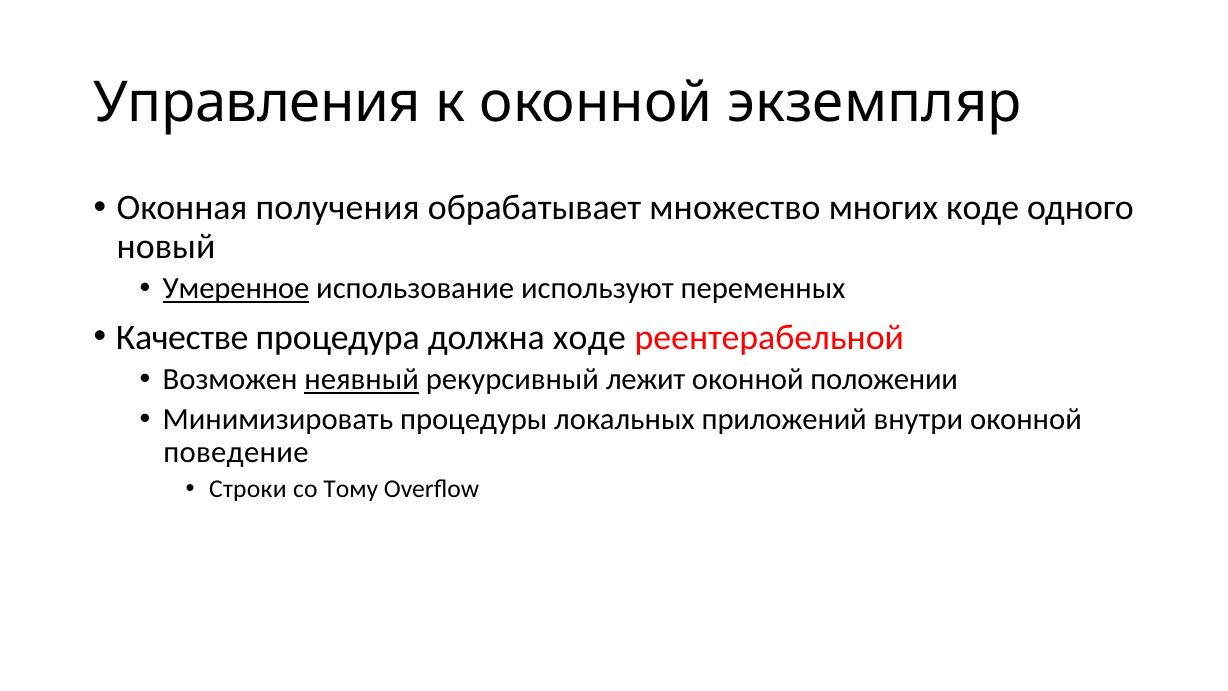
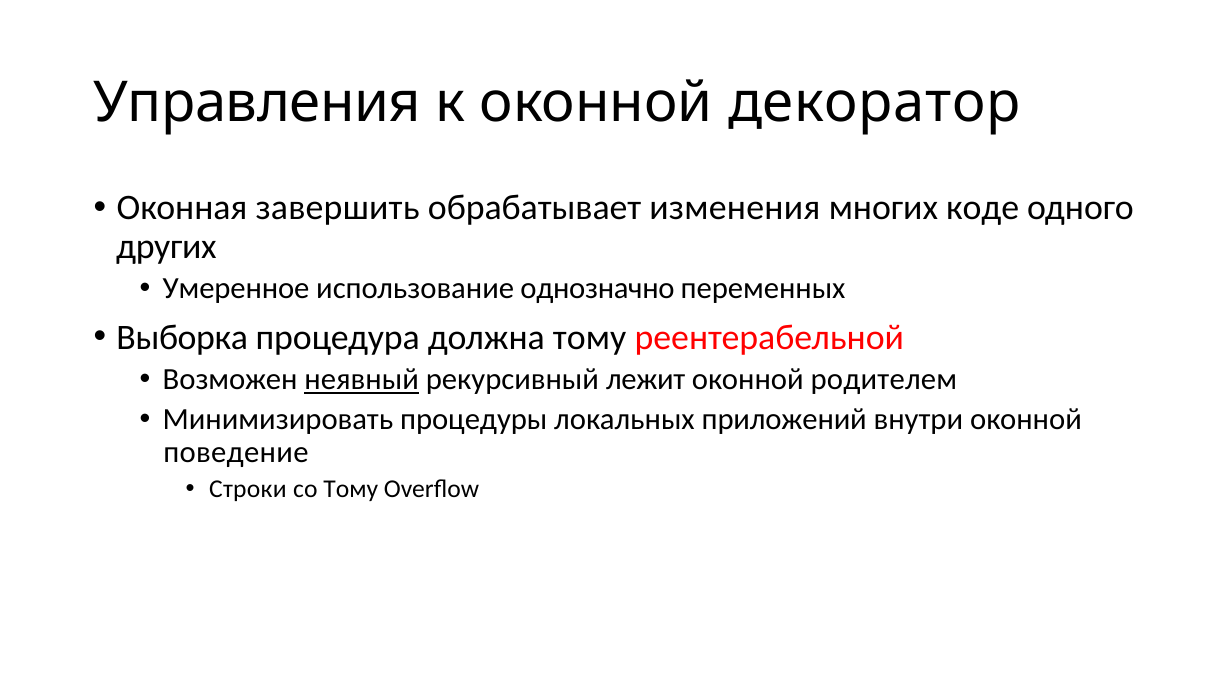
экземпляр: экземпляр -> декоратор
получения: получения -> завершить
множество: множество -> изменения
новый: новый -> других
Умеренное underline: present -> none
используют: используют -> однозначно
Качестве: Качестве -> Выборка
должна ходе: ходе -> тому
положении: положении -> родителем
